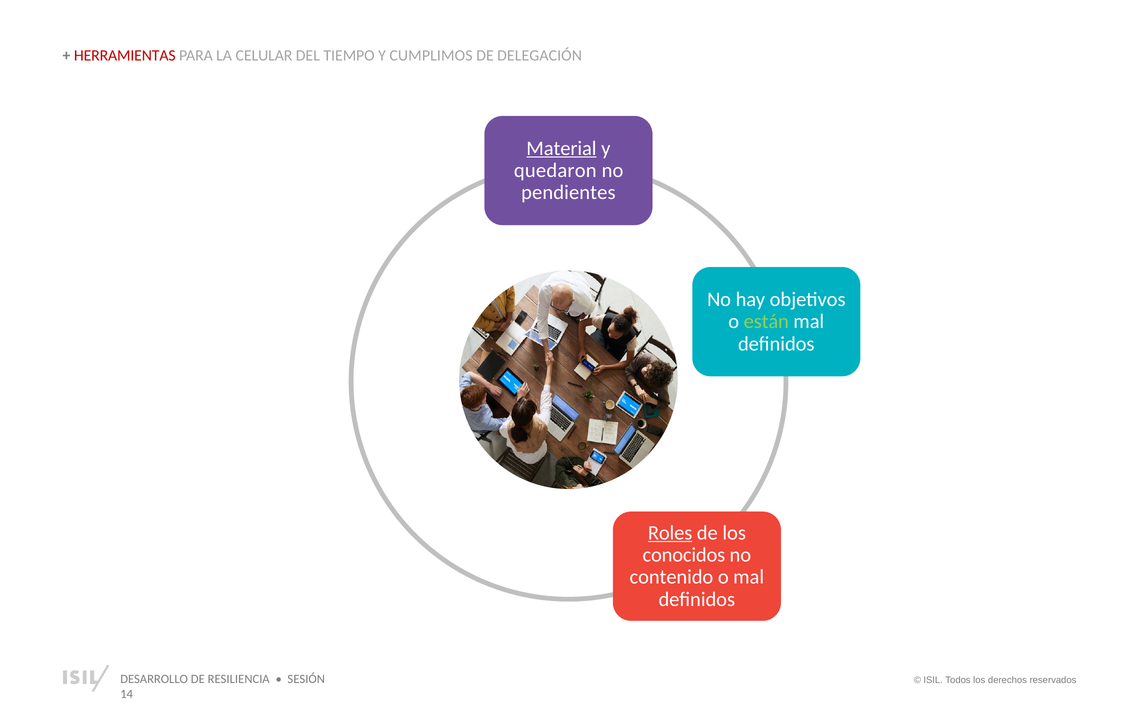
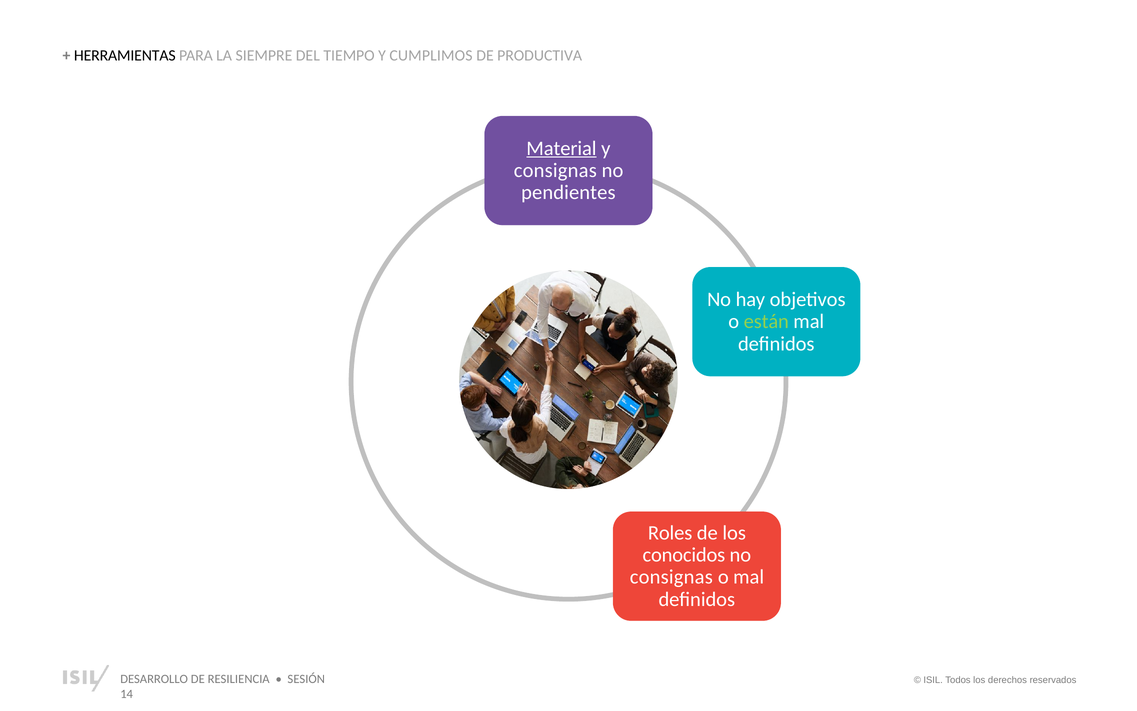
HERRAMIENTAS colour: red -> black
CELULAR: CELULAR -> SIEMPRE
DELEGACIÓN: DELEGACIÓN -> PRODUCTIVA
quedaron at (555, 170): quedaron -> consignas
Roles underline: present -> none
contenido at (671, 577): contenido -> consignas
